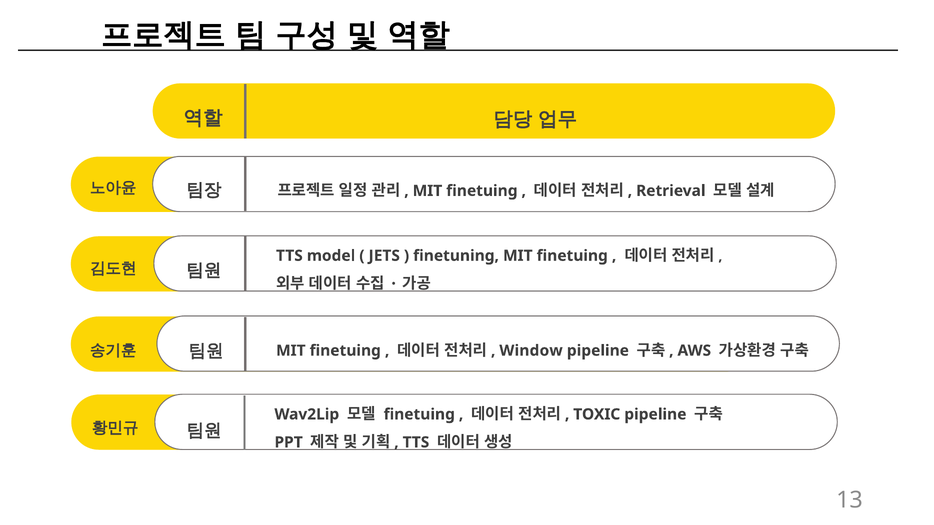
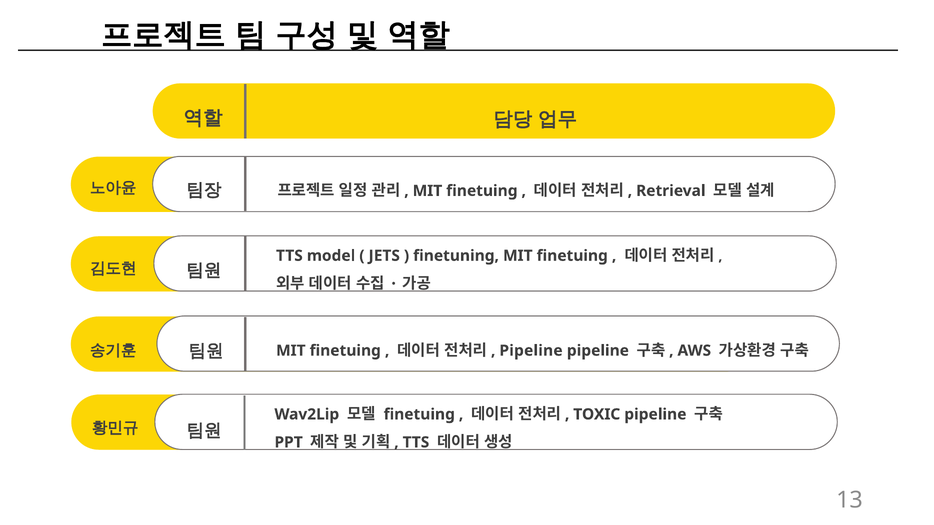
Window at (531, 351): Window -> Pipeline
